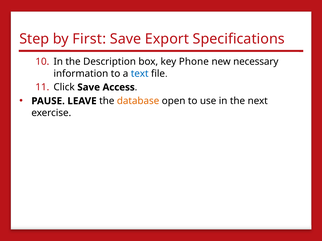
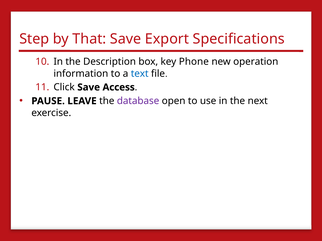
First: First -> That
necessary: necessary -> operation
database colour: orange -> purple
